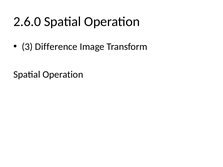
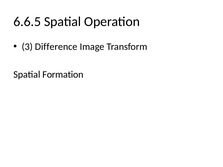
2.6.0: 2.6.0 -> 6.6.5
Operation at (63, 75): Operation -> Formation
